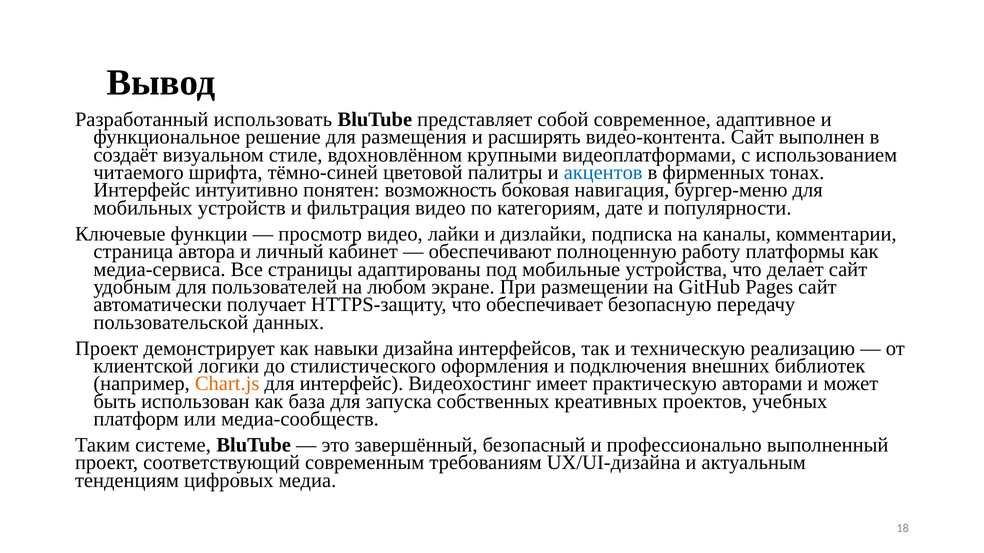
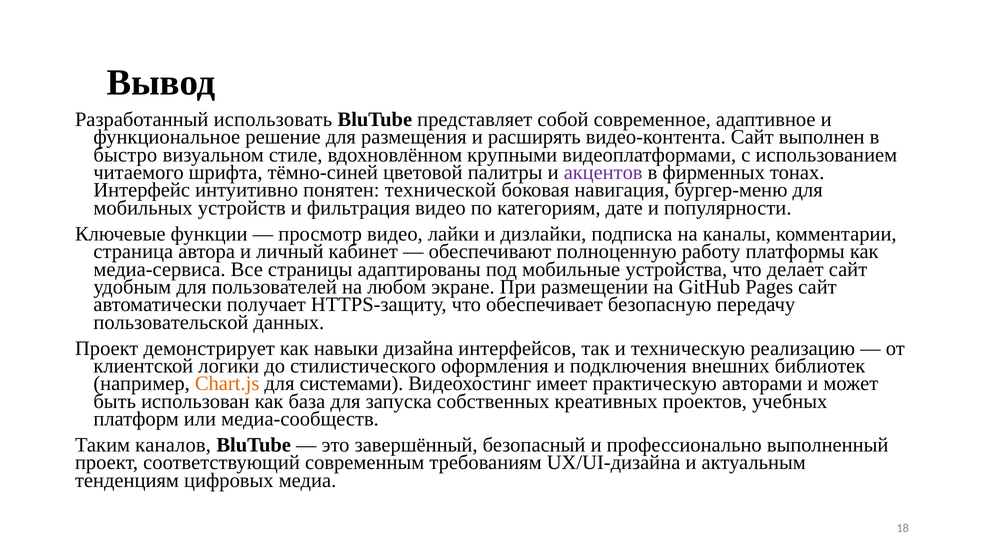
создаёт: создаёт -> быстро
акцентов colour: blue -> purple
возможность: возможность -> технической
для интерфейс: интерфейс -> системами
системе: системе -> каналов
